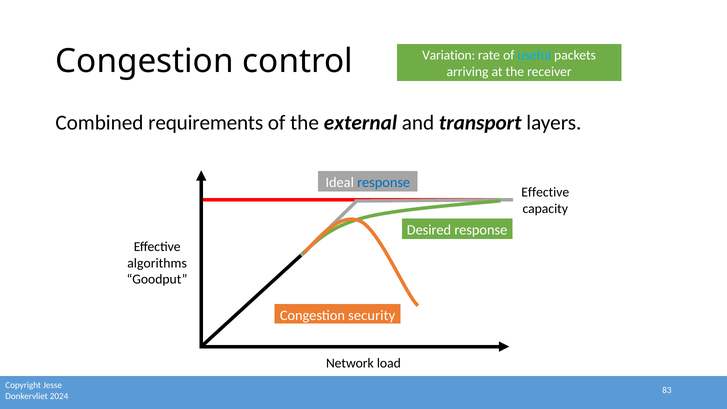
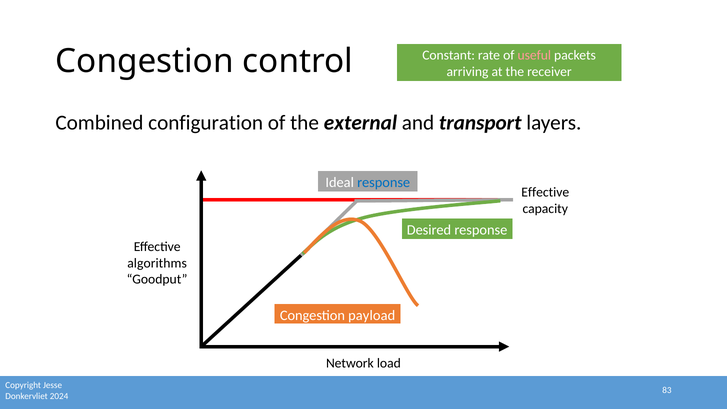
Variation: Variation -> Constant
useful colour: light blue -> pink
requirements: requirements -> configuration
security: security -> payload
